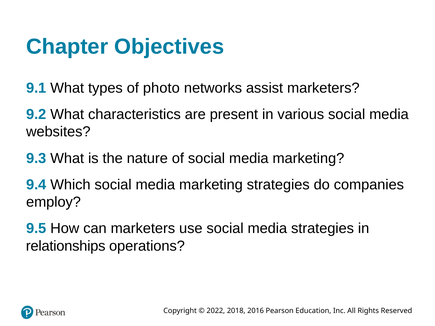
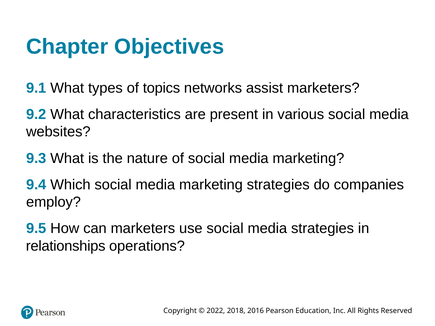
photo: photo -> topics
